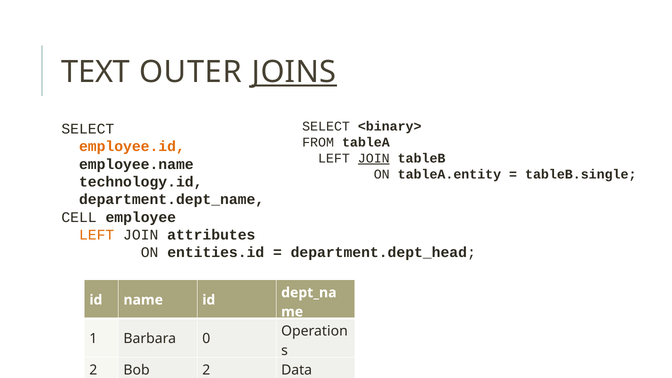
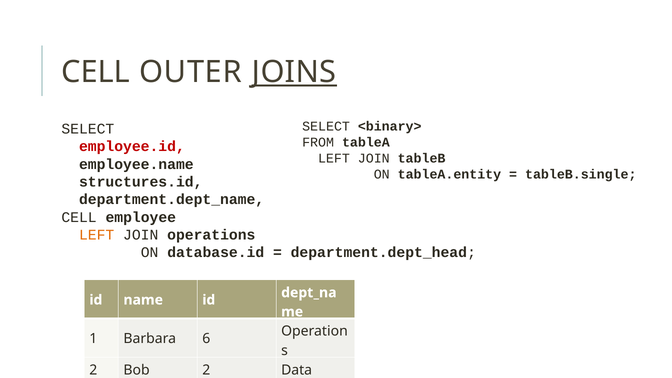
TEXT at (96, 72): TEXT -> CELL
employee.id colour: orange -> red
JOIN at (374, 158) underline: present -> none
technology.id: technology.id -> structures.id
attributes: attributes -> operations
entities.id: entities.id -> database.id
0: 0 -> 6
